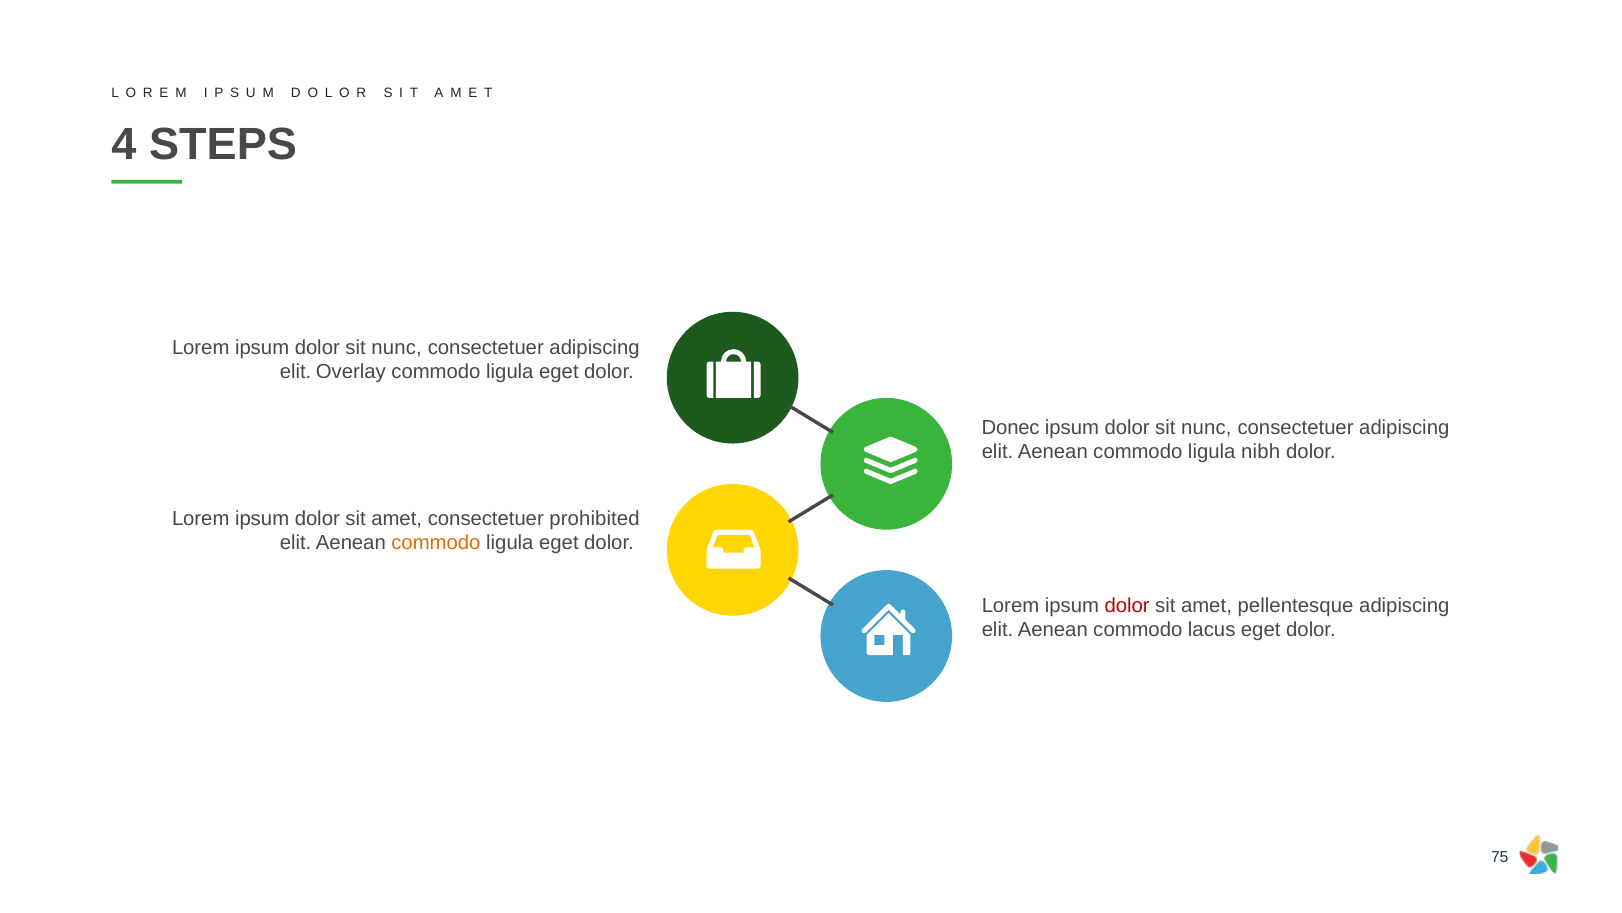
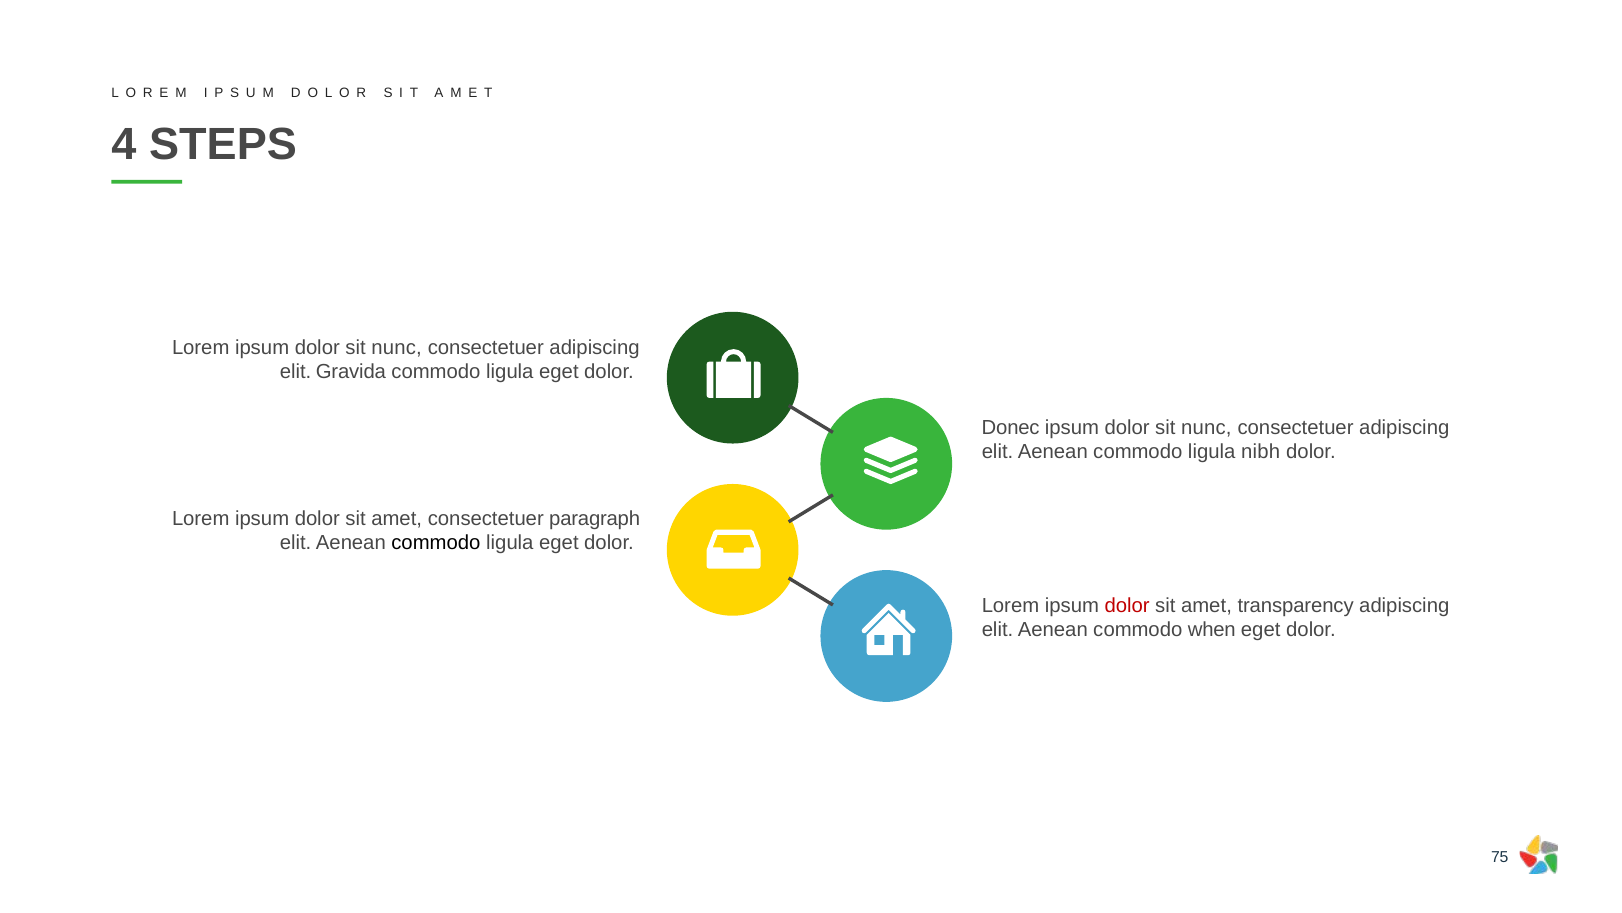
Overlay: Overlay -> Gravida
prohibited: prohibited -> paragraph
commodo at (436, 543) colour: orange -> black
pellentesque: pellentesque -> transparency
lacus: lacus -> when
